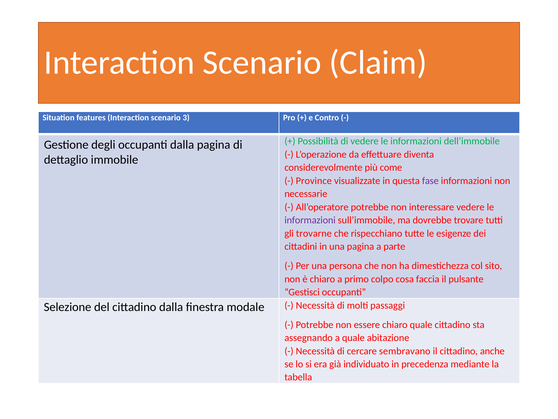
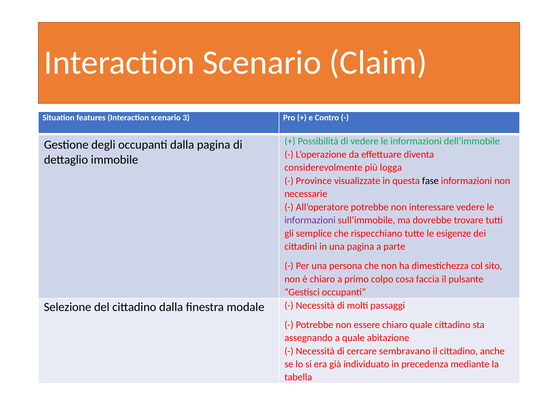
come: come -> logga
fase colour: purple -> black
trovarne: trovarne -> semplice
